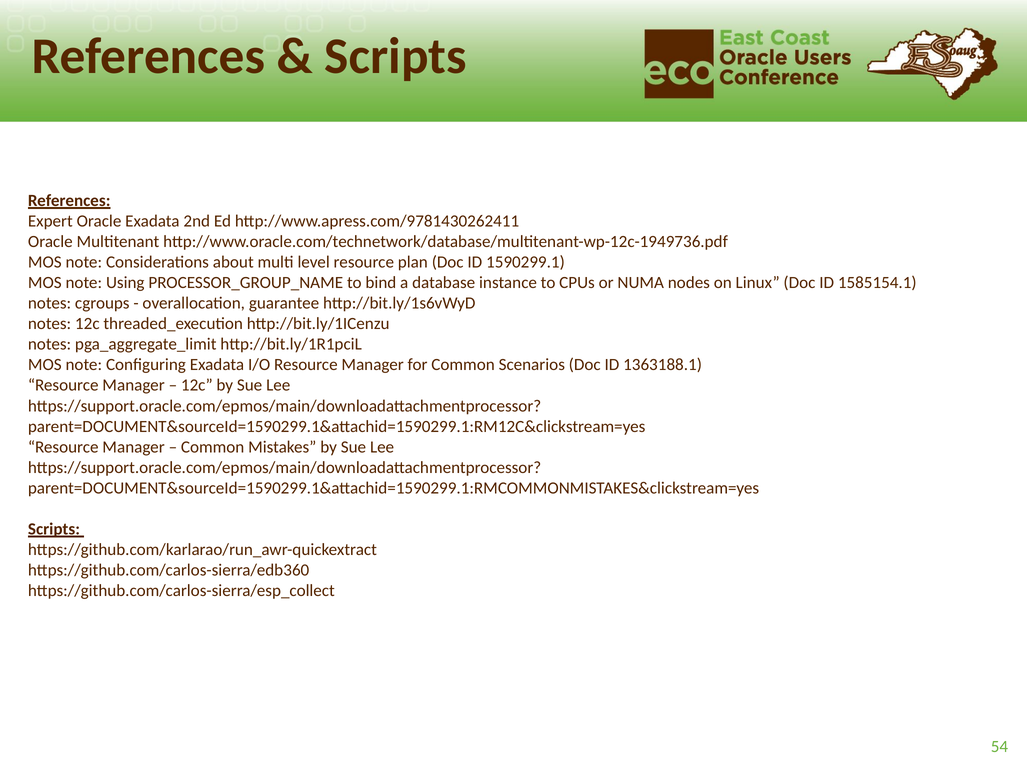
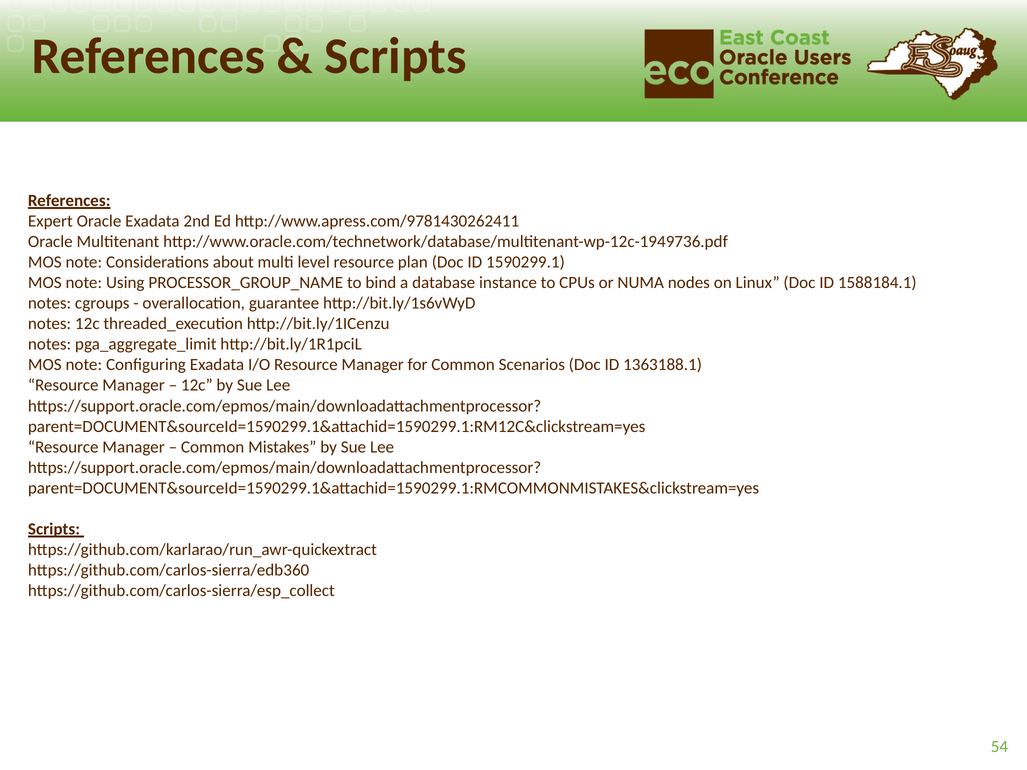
1585154.1: 1585154.1 -> 1588184.1
